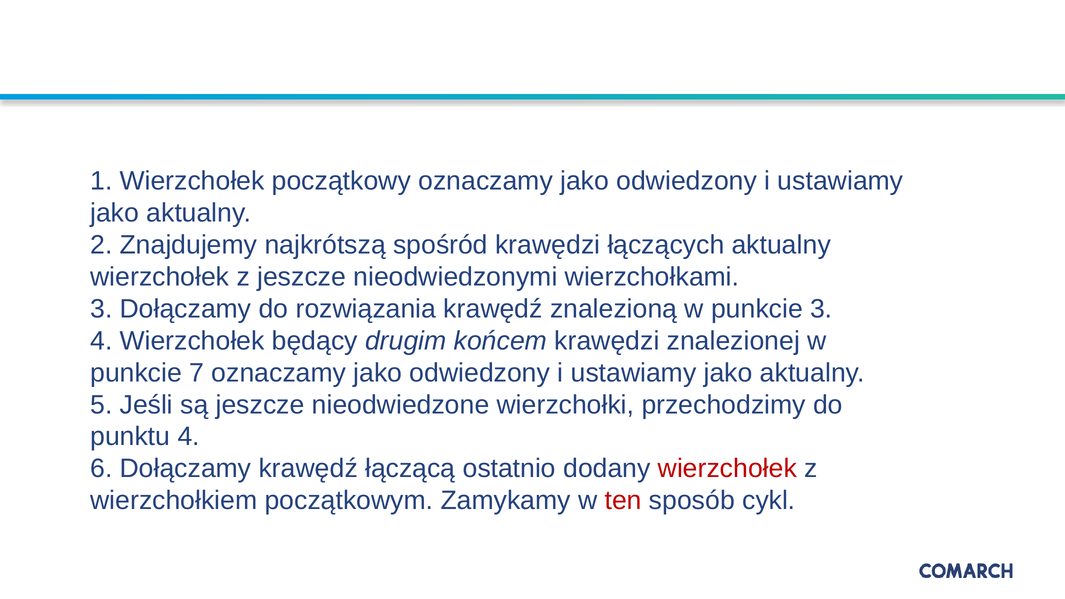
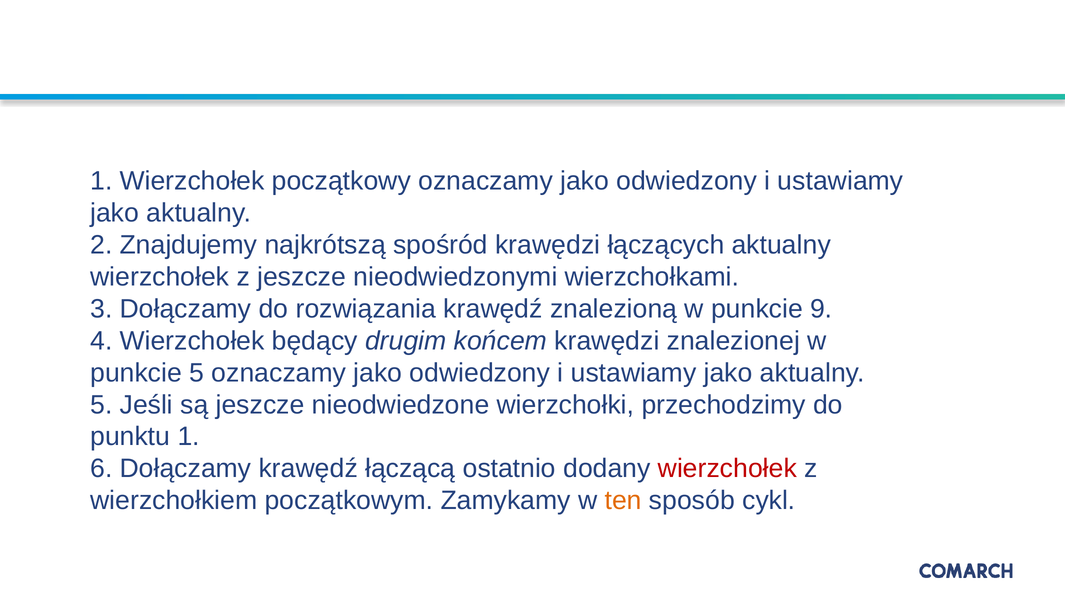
punkcie 3: 3 -> 9
punkcie 7: 7 -> 5
punktu 4: 4 -> 1
ten colour: red -> orange
